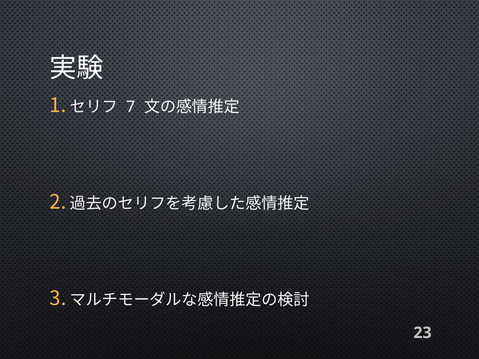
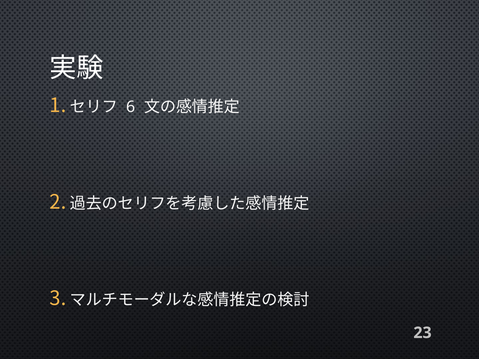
7: 7 -> 6
